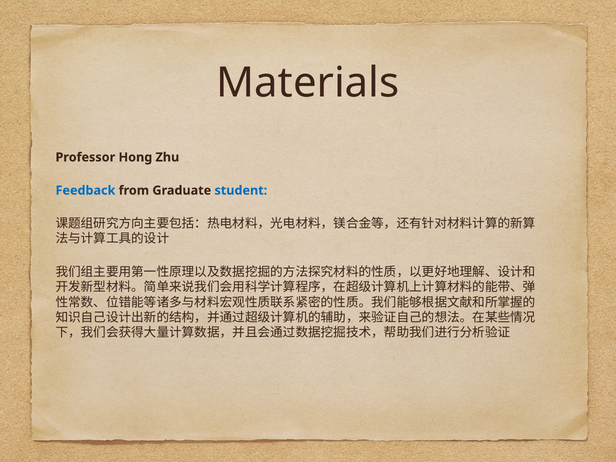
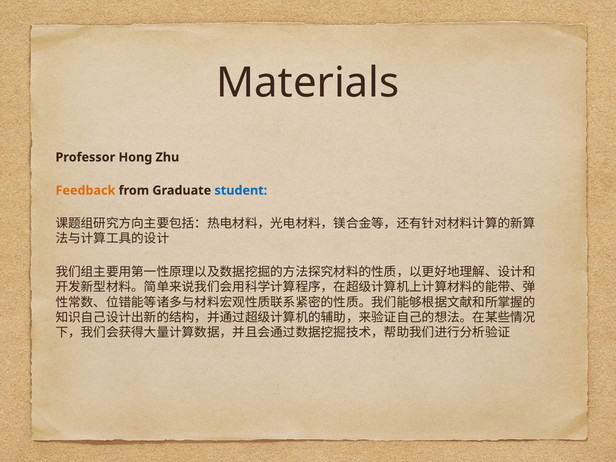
Feedback colour: blue -> orange
